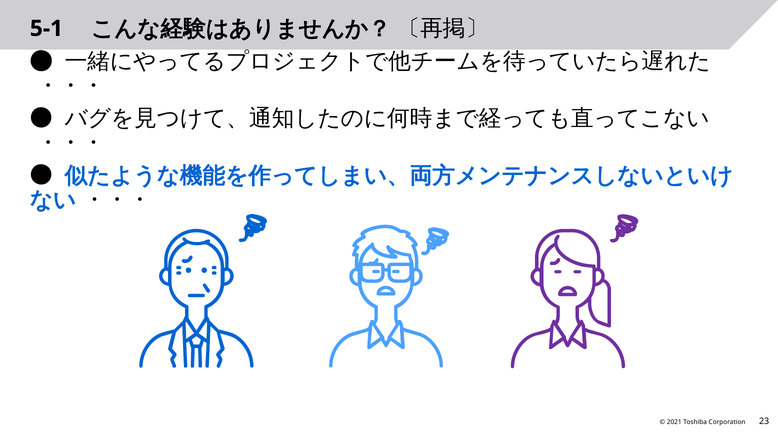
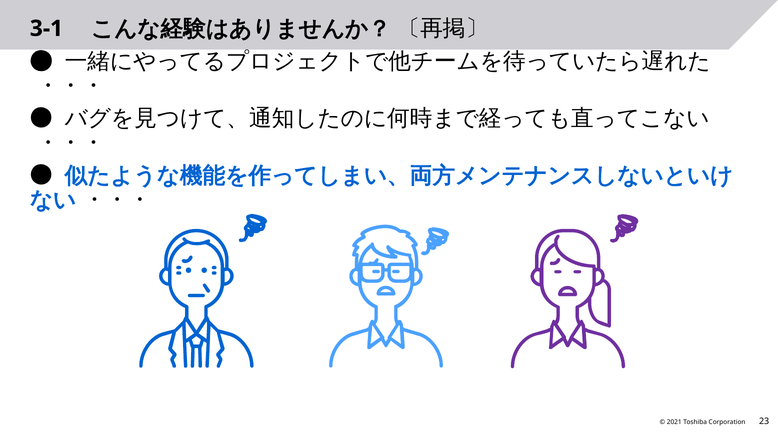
5-1: 5-1 -> 3-1
